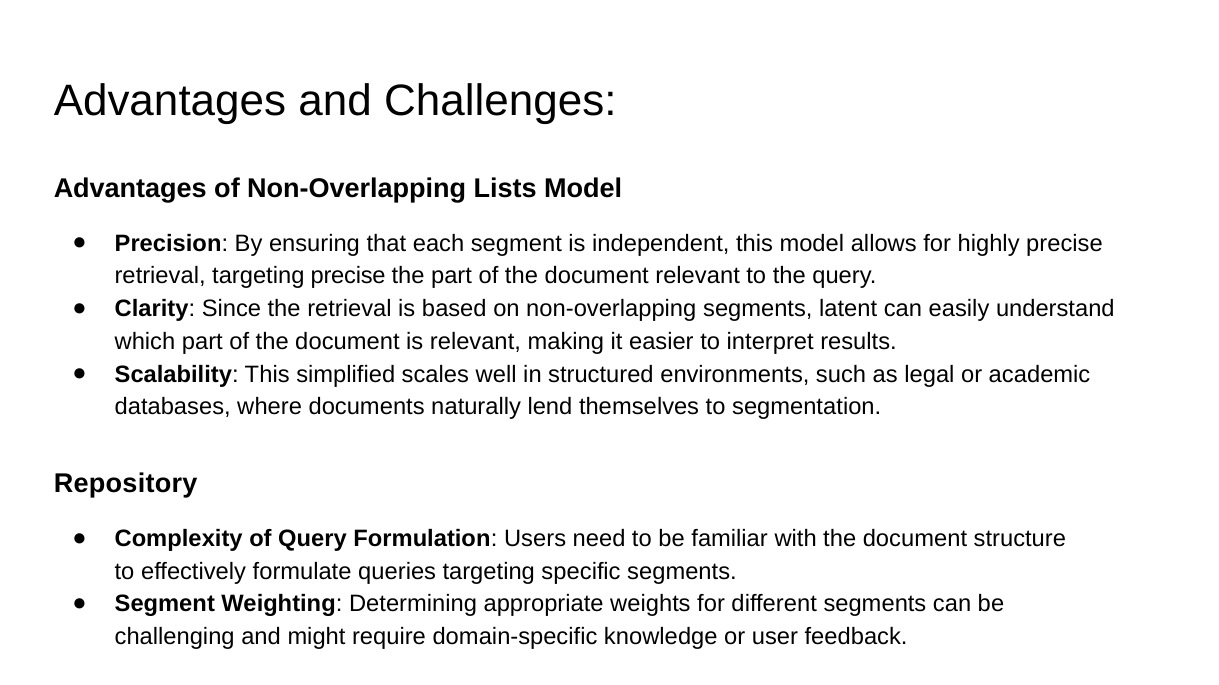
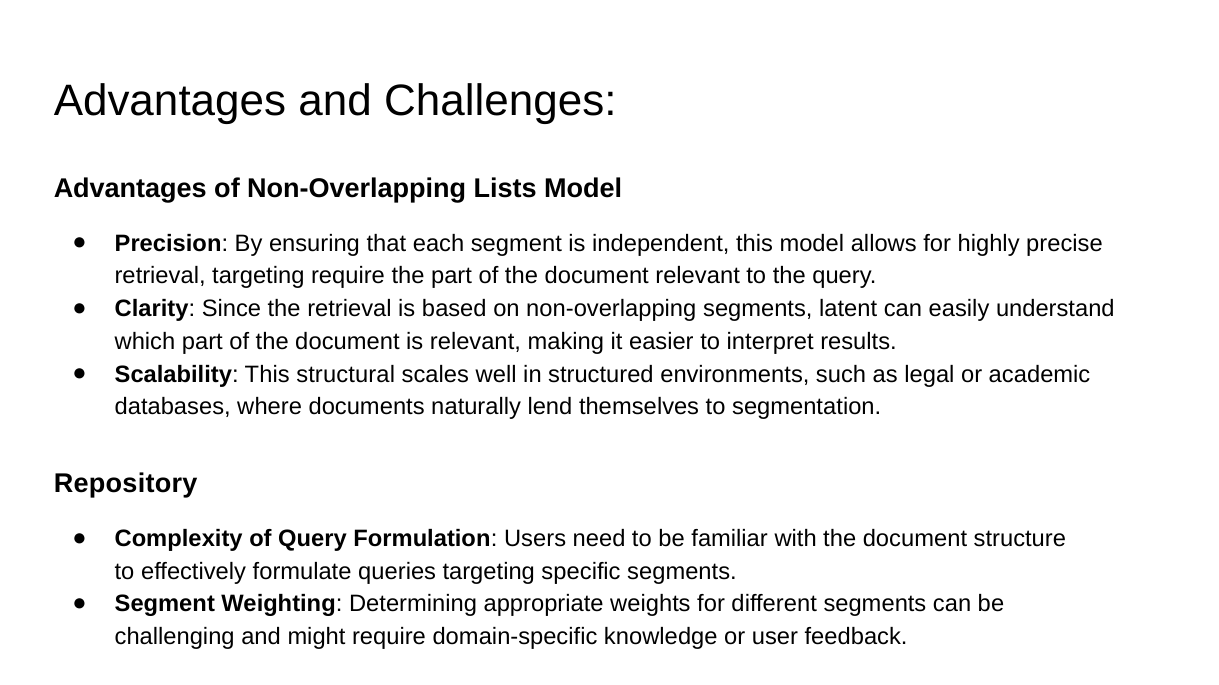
targeting precise: precise -> require
simplified: simplified -> structural
